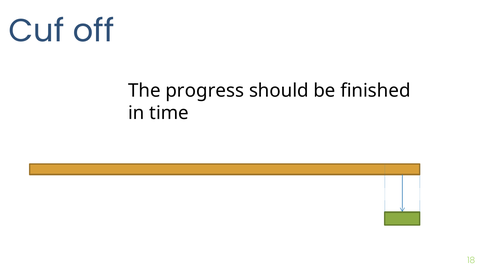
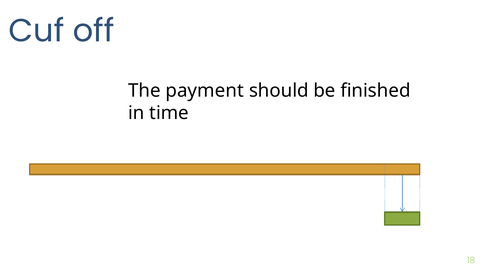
progress: progress -> payment
